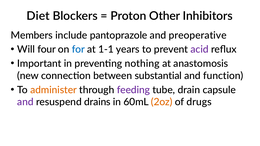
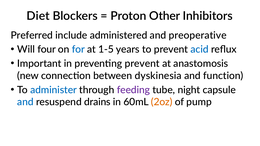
Members: Members -> Preferred
pantoprazole: pantoprazole -> administered
1-1: 1-1 -> 1-5
acid colour: purple -> blue
preventing nothing: nothing -> prevent
substantial: substantial -> dyskinesia
administer colour: orange -> blue
drain: drain -> night
and at (25, 102) colour: purple -> blue
drugs: drugs -> pump
